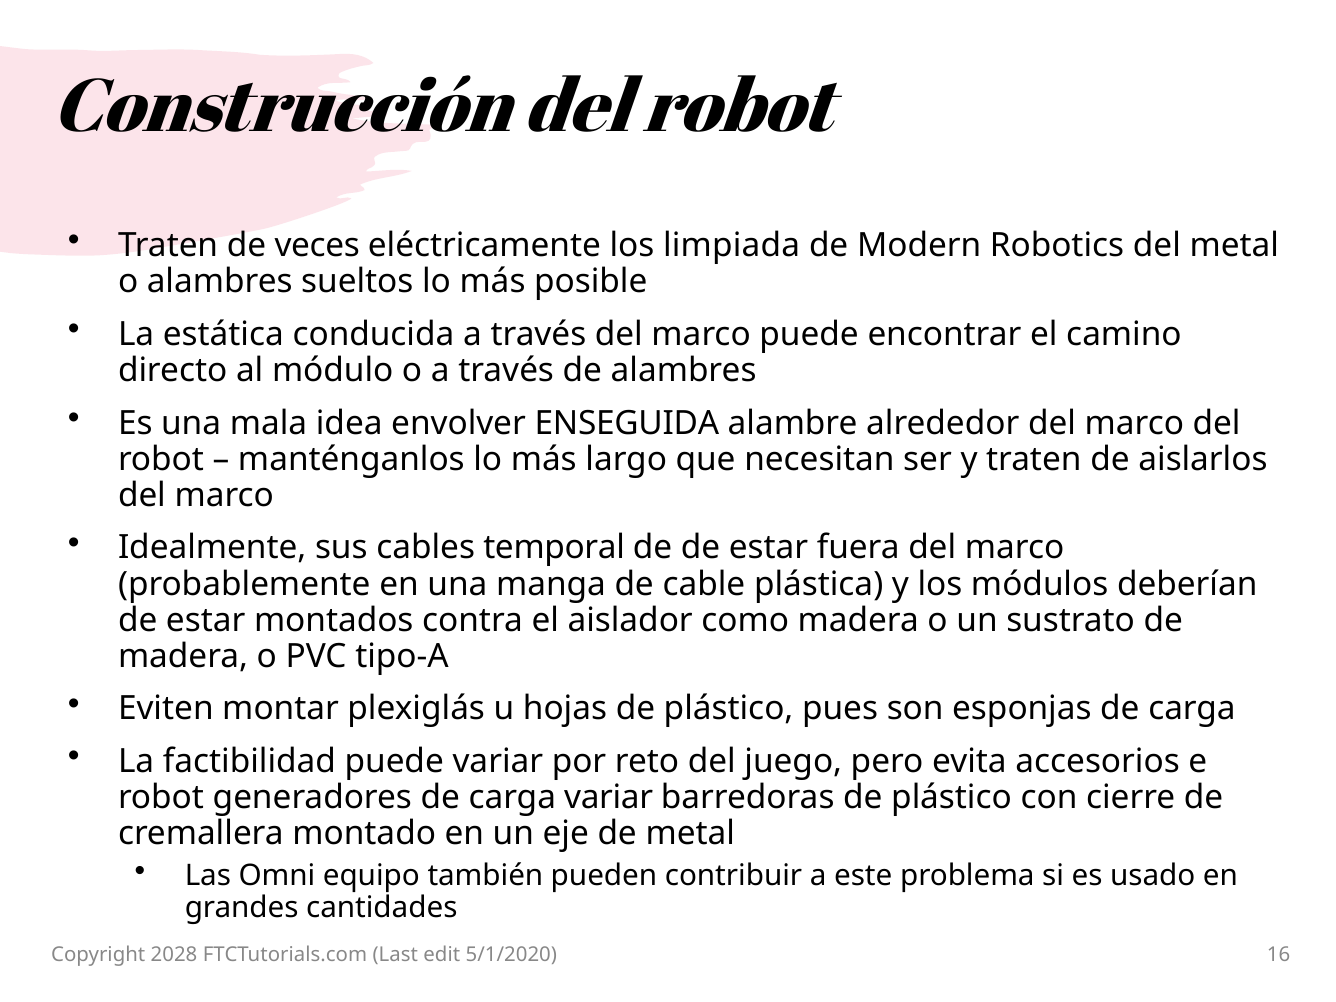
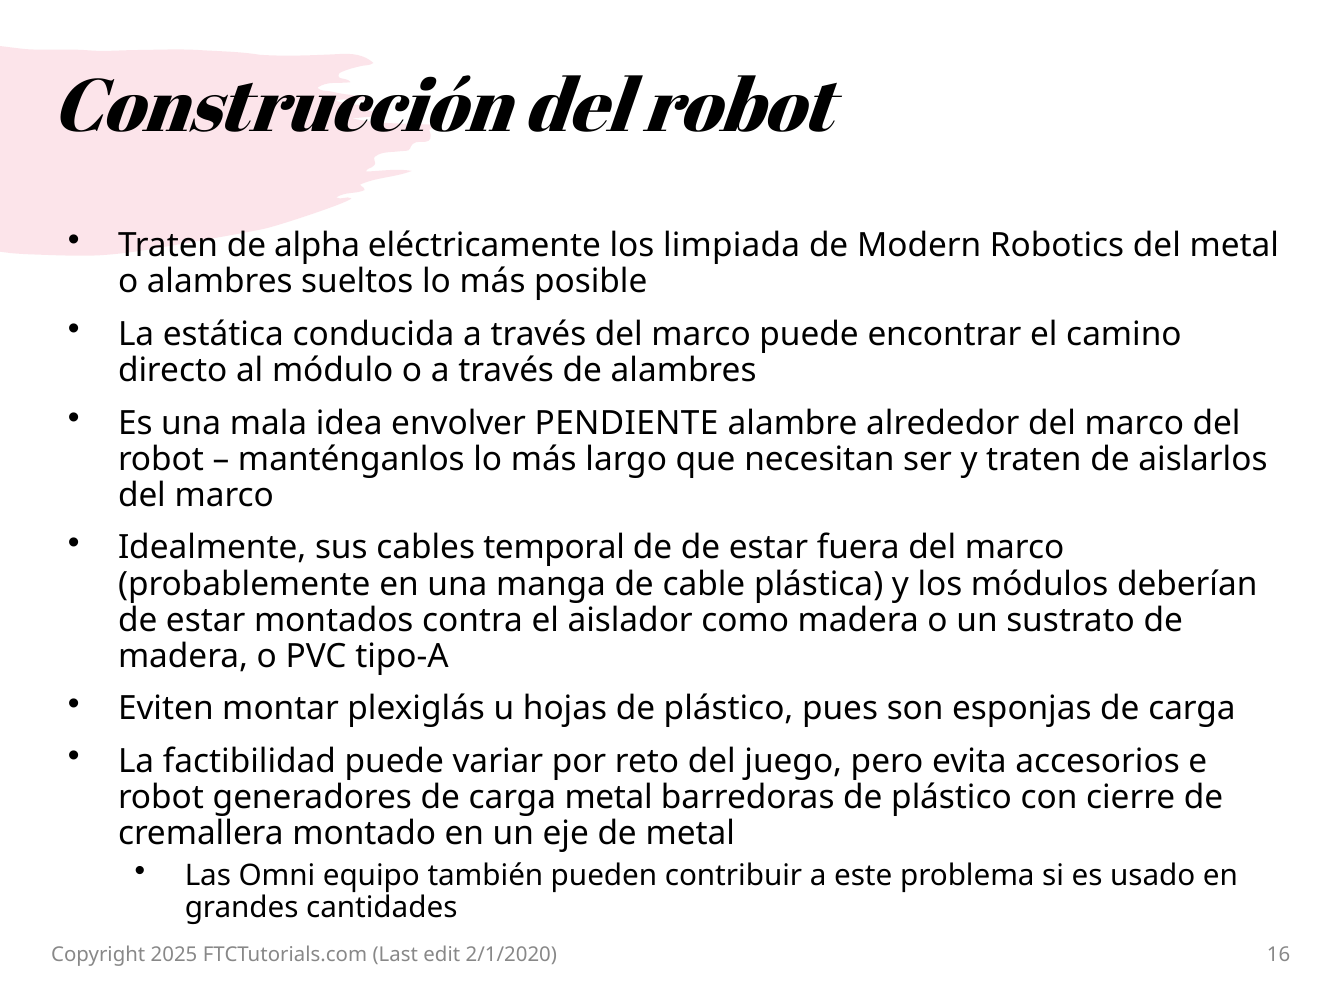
veces: veces -> alpha
ENSEGUIDA: ENSEGUIDA -> PENDIENTE
carga variar: variar -> metal
2028: 2028 -> 2025
5/1/2020: 5/1/2020 -> 2/1/2020
